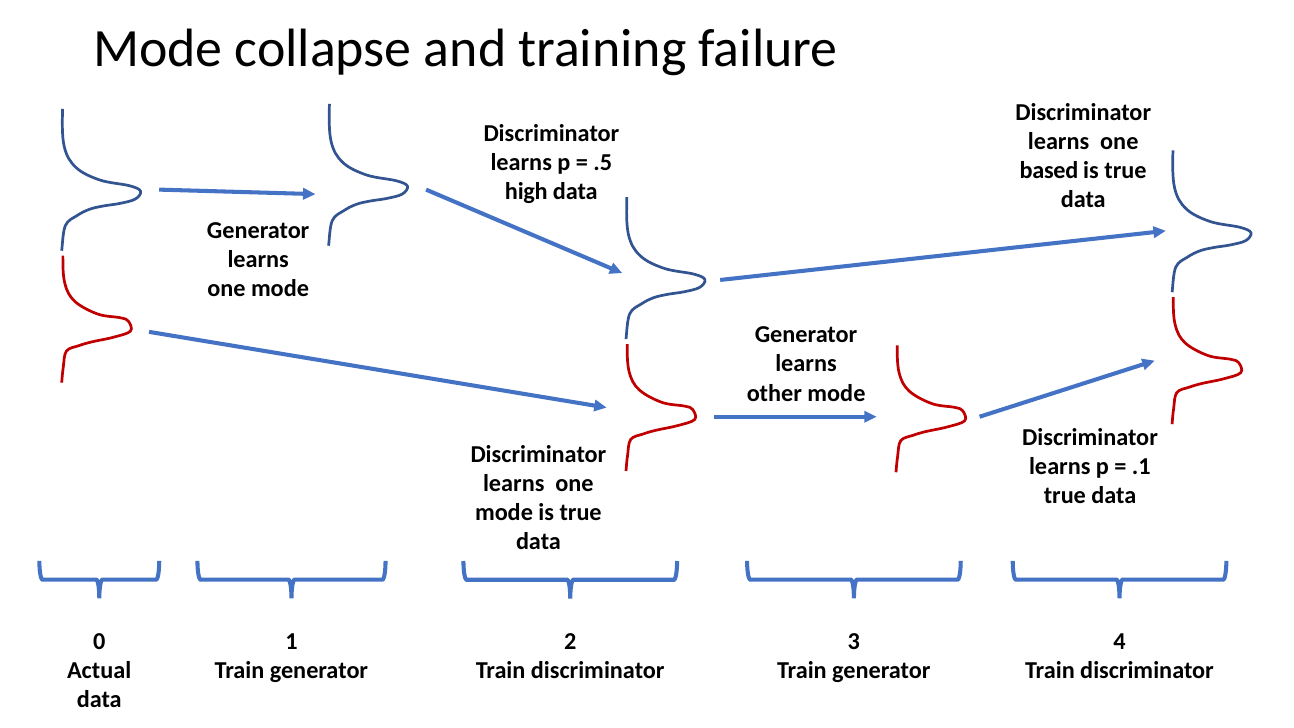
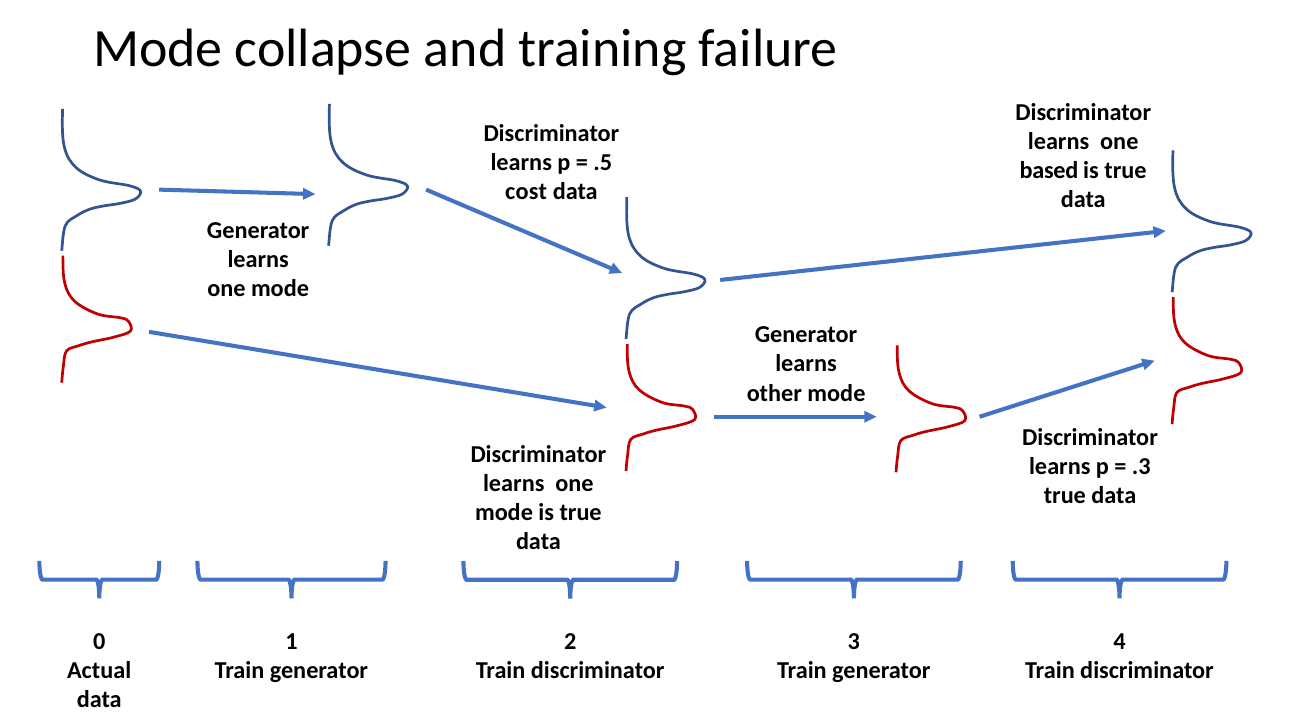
high: high -> cost
.1: .1 -> .3
